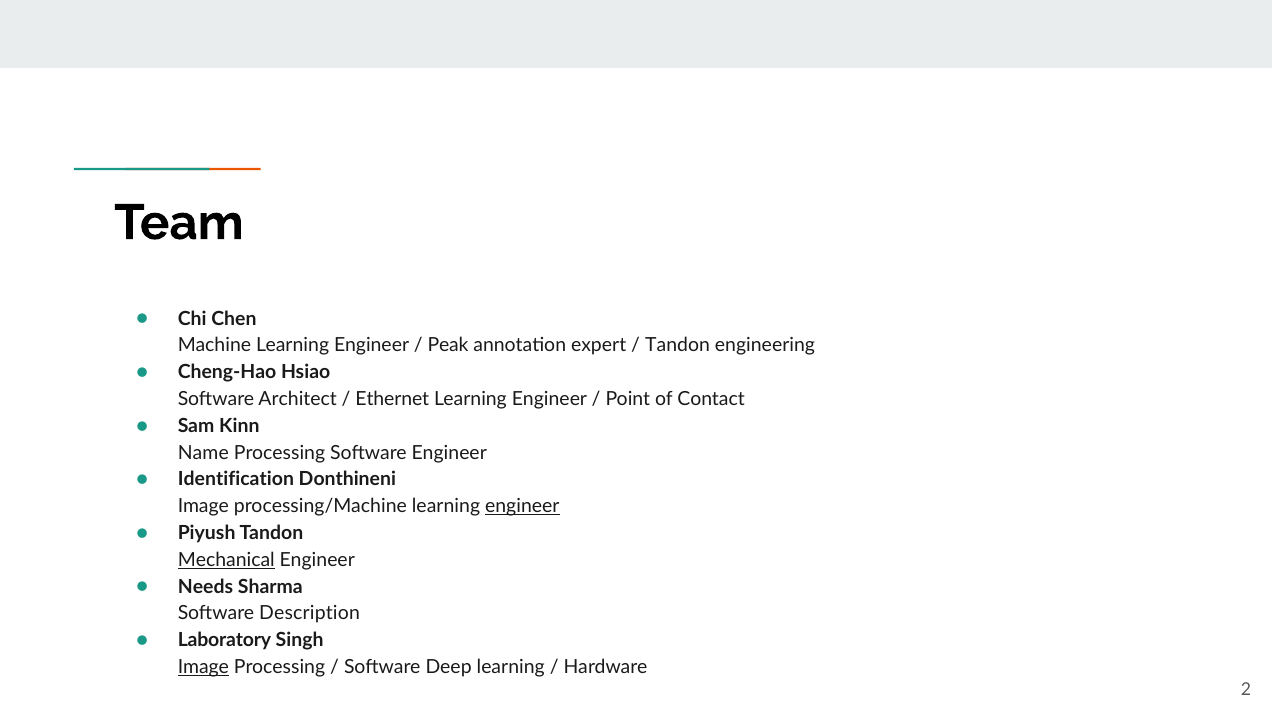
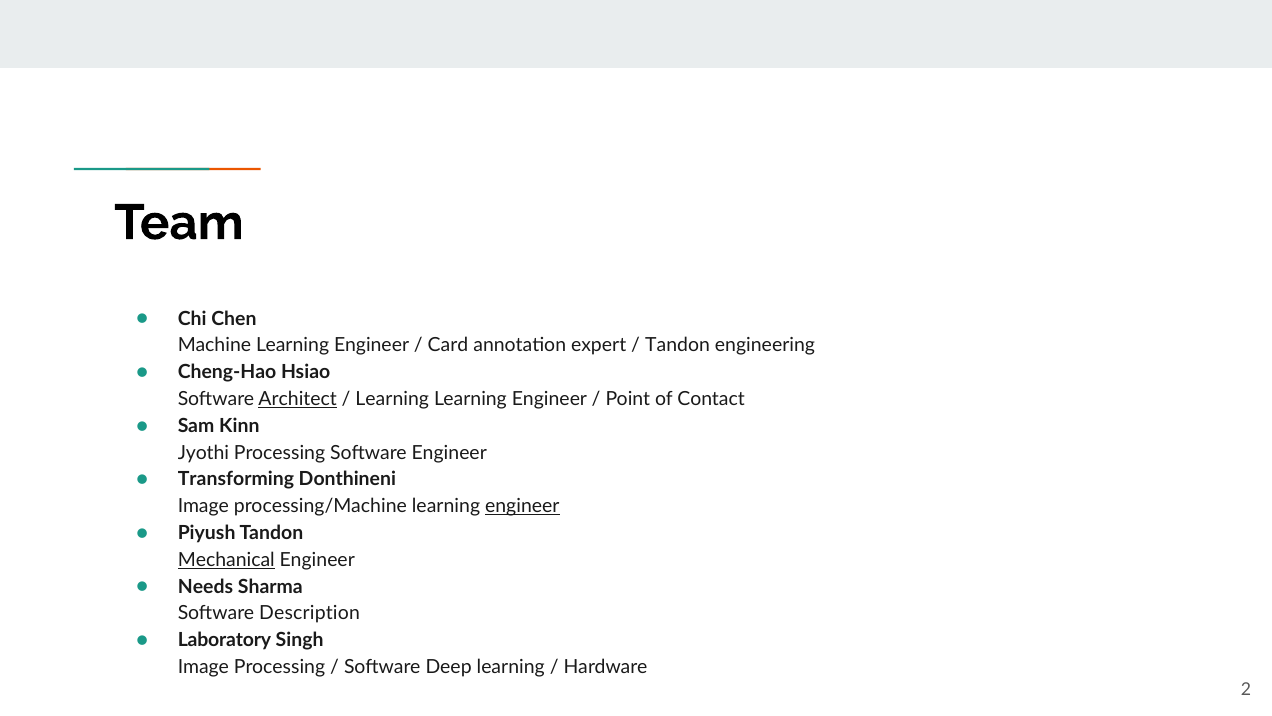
Peak: Peak -> Card
Architect underline: none -> present
Ethernet at (392, 399): Ethernet -> Learning
Name: Name -> Jyothi
Identification: Identification -> Transforming
Image at (203, 667) underline: present -> none
